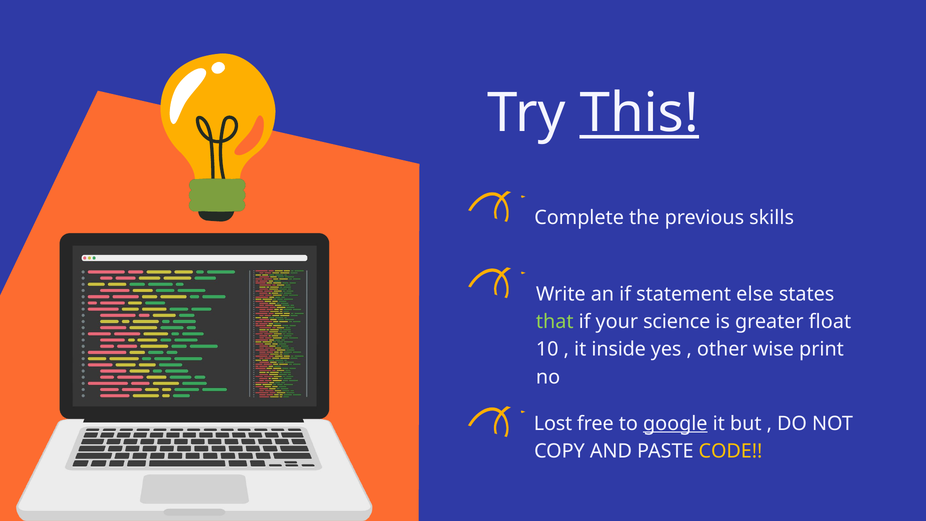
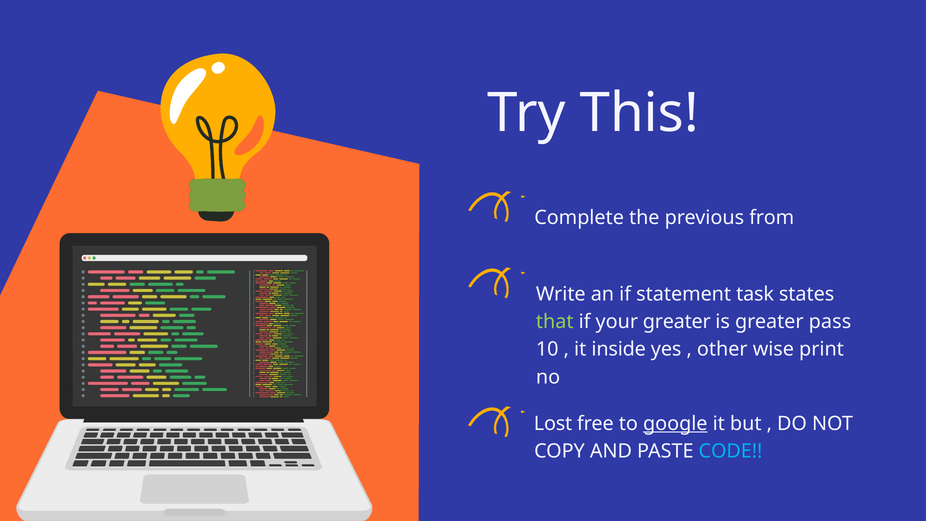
This underline: present -> none
skills: skills -> from
else: else -> task
your science: science -> greater
float: float -> pass
CODE colour: yellow -> light blue
